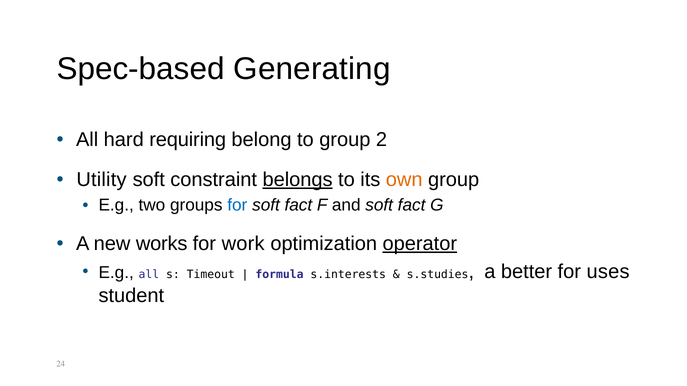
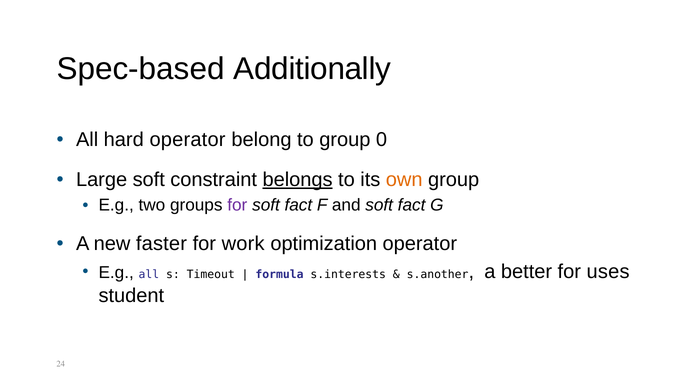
Generating: Generating -> Additionally
hard requiring: requiring -> operator
2: 2 -> 0
Utility: Utility -> Large
for at (237, 205) colour: blue -> purple
works: works -> faster
operator at (420, 244) underline: present -> none
s.studies: s.studies -> s.another
